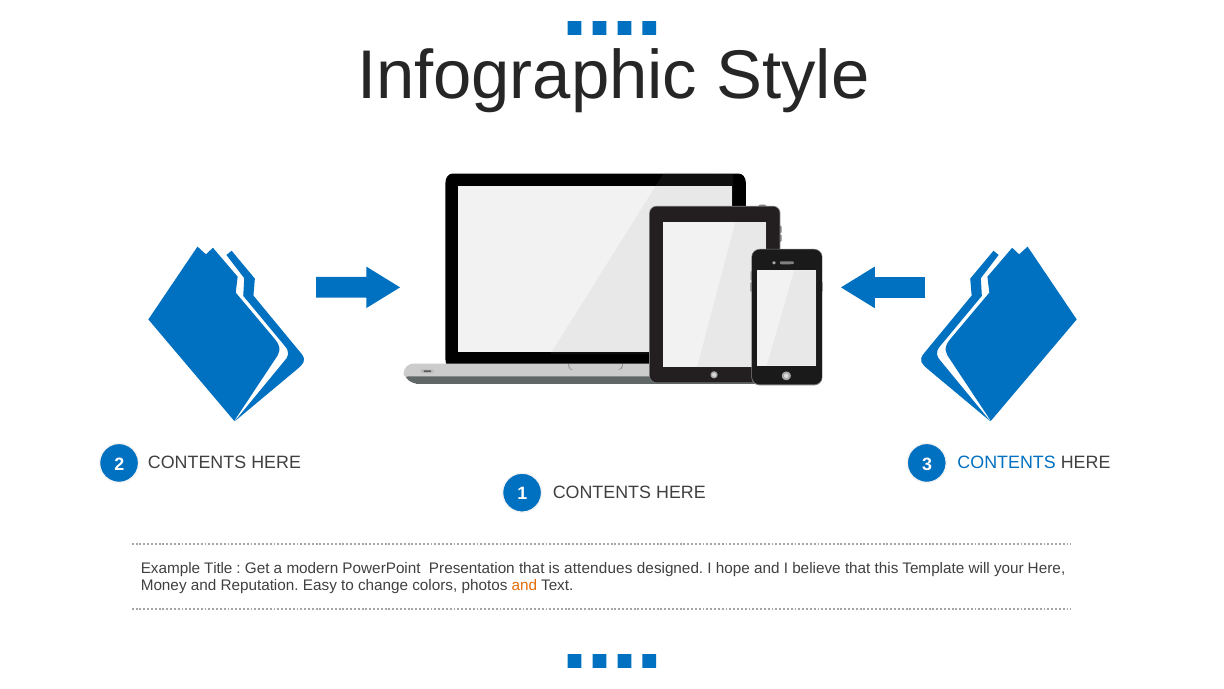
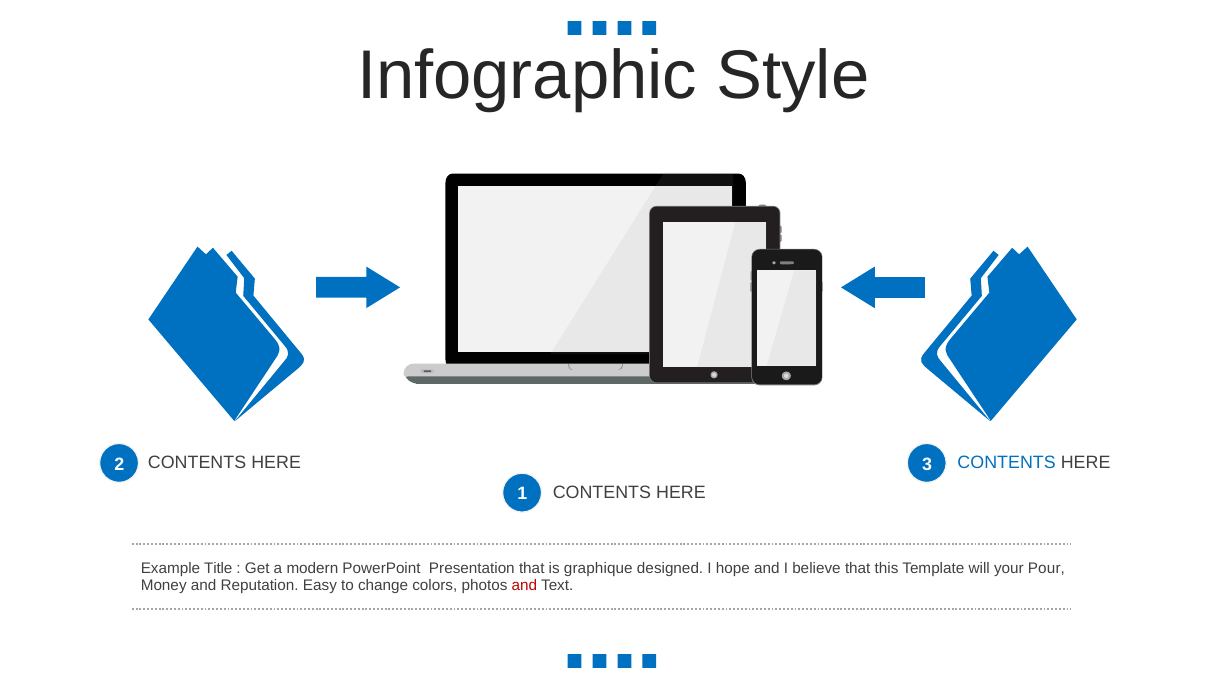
attendues: attendues -> graphique
your Here: Here -> Pour
and at (524, 585) colour: orange -> red
